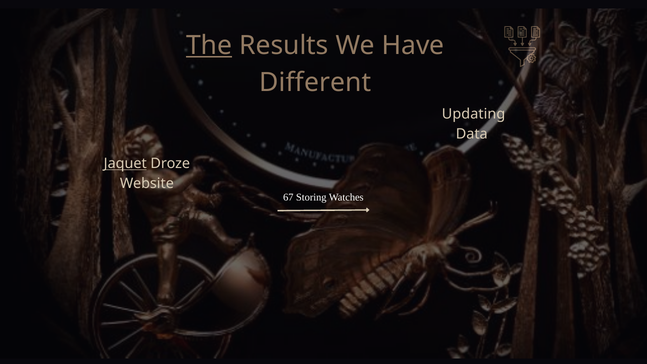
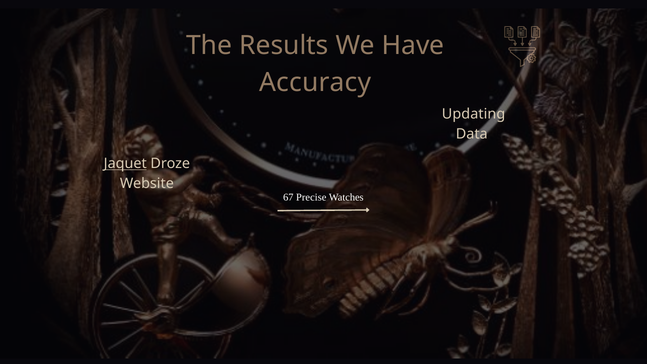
The underline: present -> none
Different: Different -> Accuracy
Storing: Storing -> Precise
